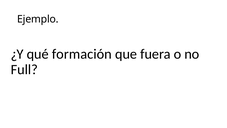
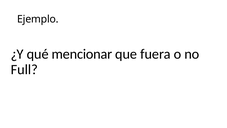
formación: formación -> mencionar
